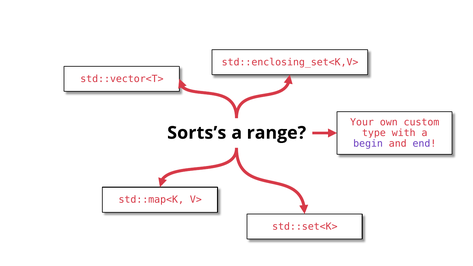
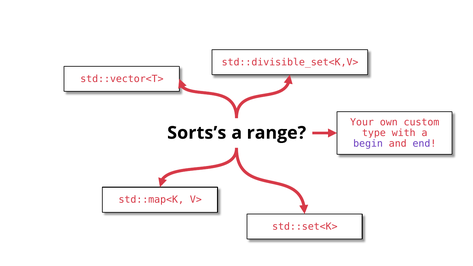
std::enclosing_set<K,V>: std::enclosing_set<K,V> -> std::divisible_set<K,V>
